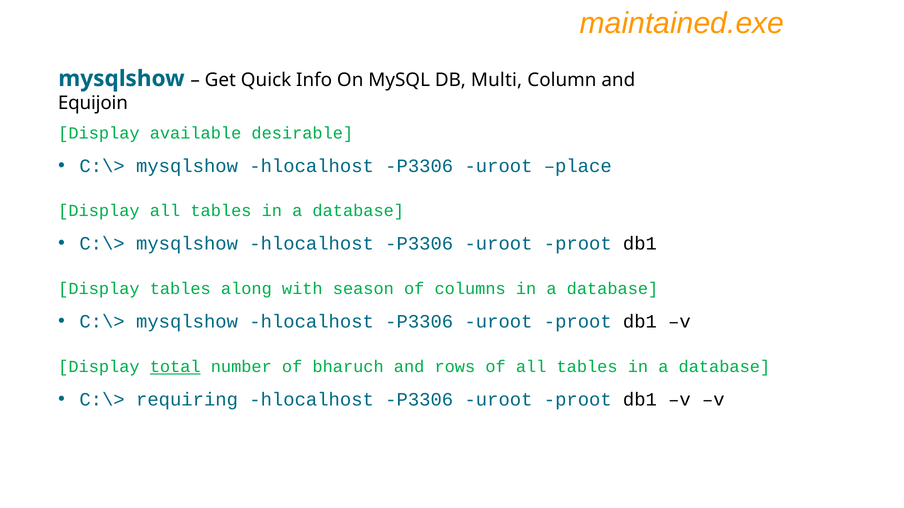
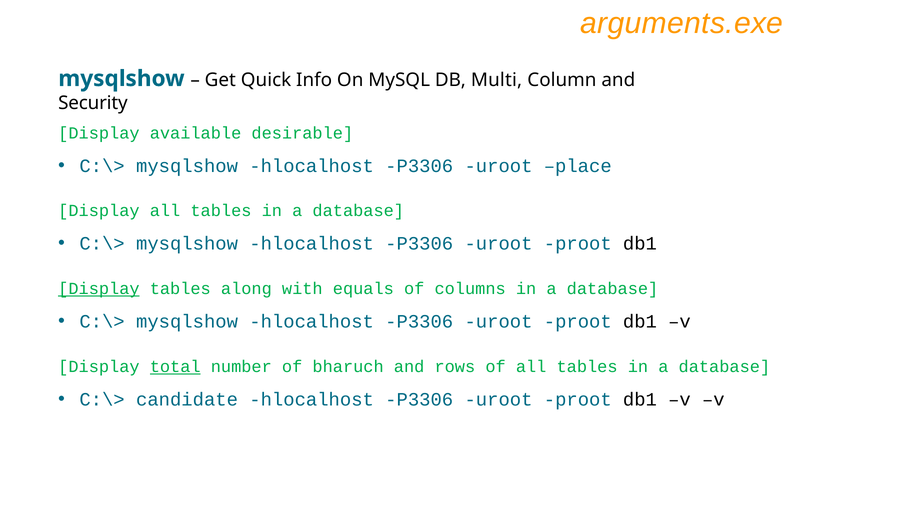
maintained.exe: maintained.exe -> arguments.exe
Equijoin: Equijoin -> Security
Display at (99, 289) underline: none -> present
season: season -> equals
requiring: requiring -> candidate
